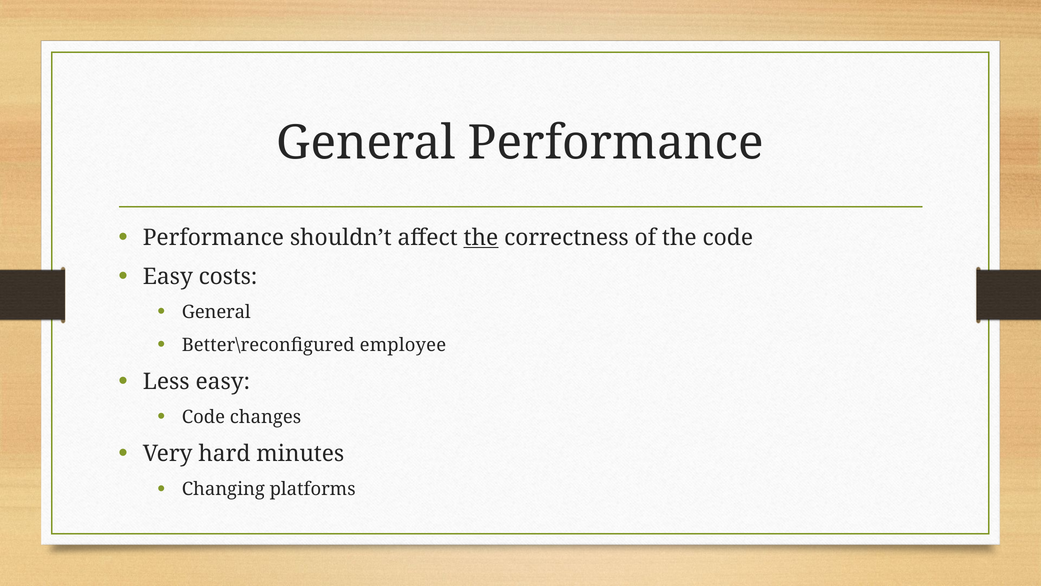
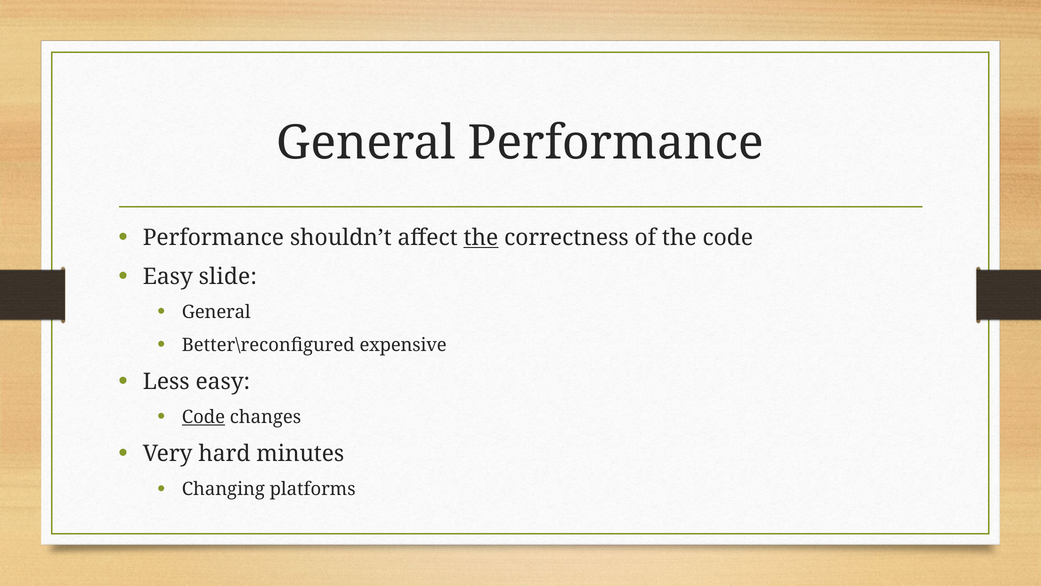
costs: costs -> slide
employee: employee -> expensive
Code at (203, 417) underline: none -> present
